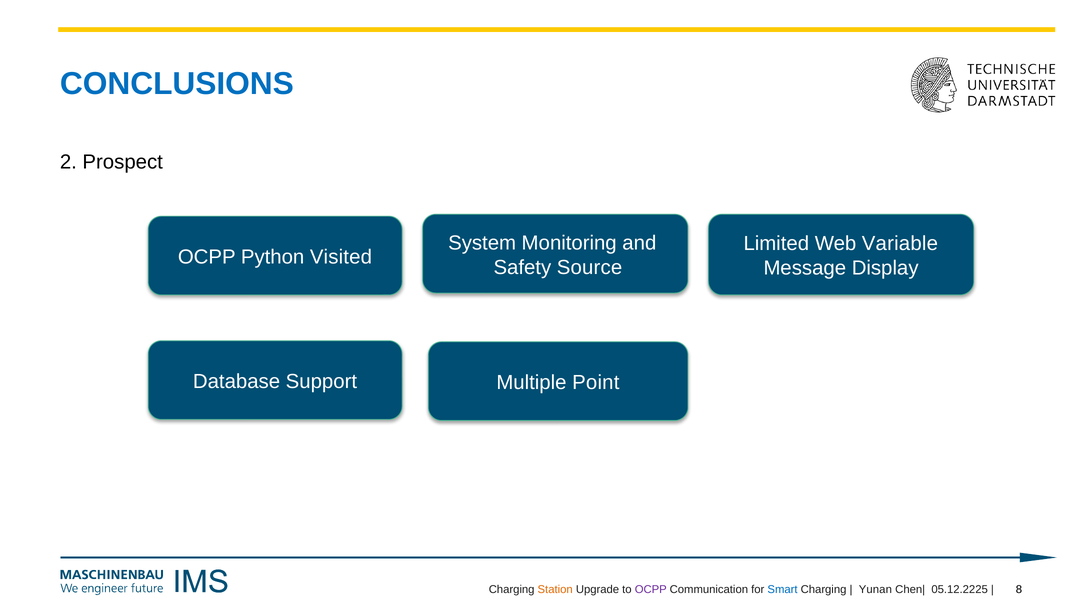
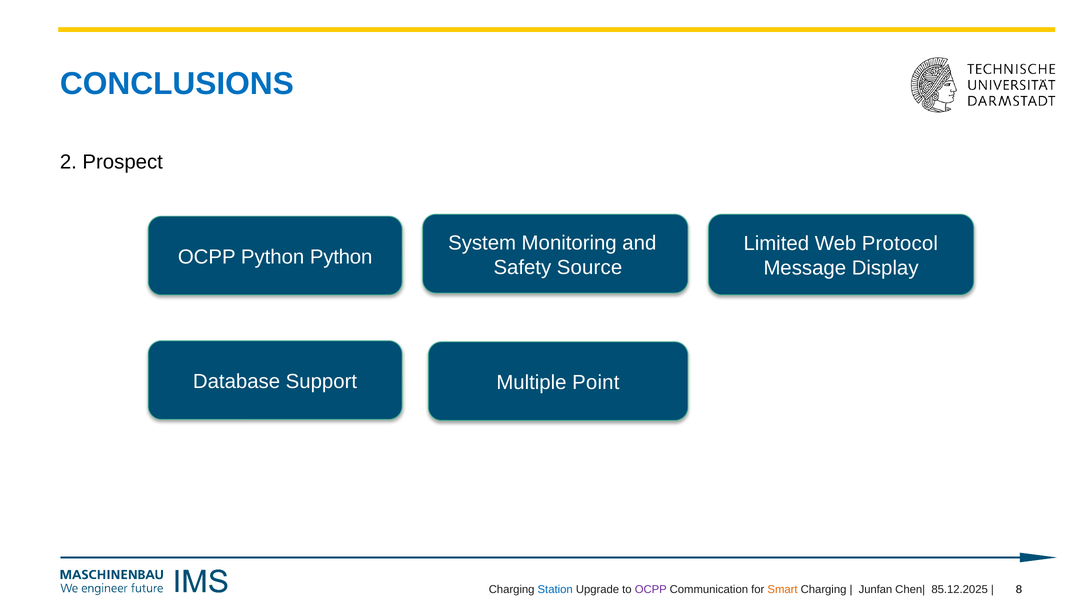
Variable: Variable -> Protocol
Python Visited: Visited -> Python
Station colour: orange -> blue
Smart colour: blue -> orange
Yunan: Yunan -> Junfan
05.12.2225: 05.12.2225 -> 85.12.2025
